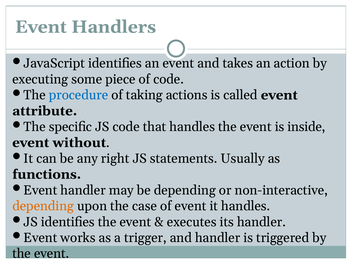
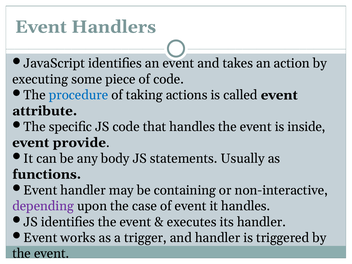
without: without -> provide
right: right -> body
be depending: depending -> containing
depending at (43, 206) colour: orange -> purple
